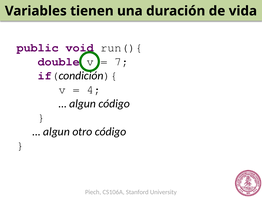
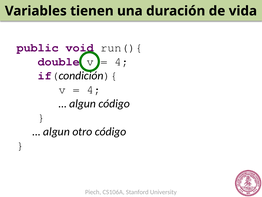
7 at (122, 61): 7 -> 4
